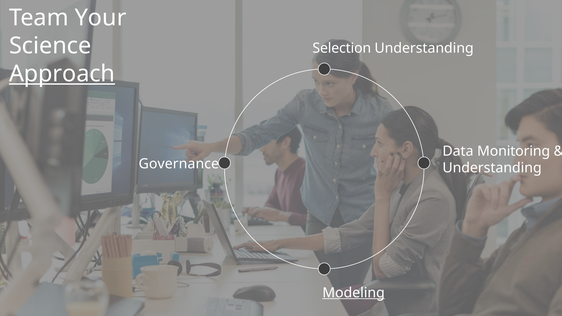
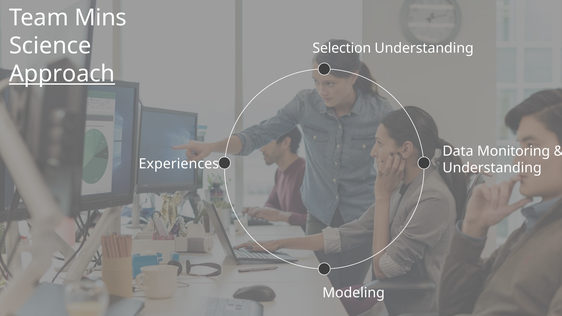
Your: Your -> Mins
Governance: Governance -> Experiences
Modeling underline: present -> none
